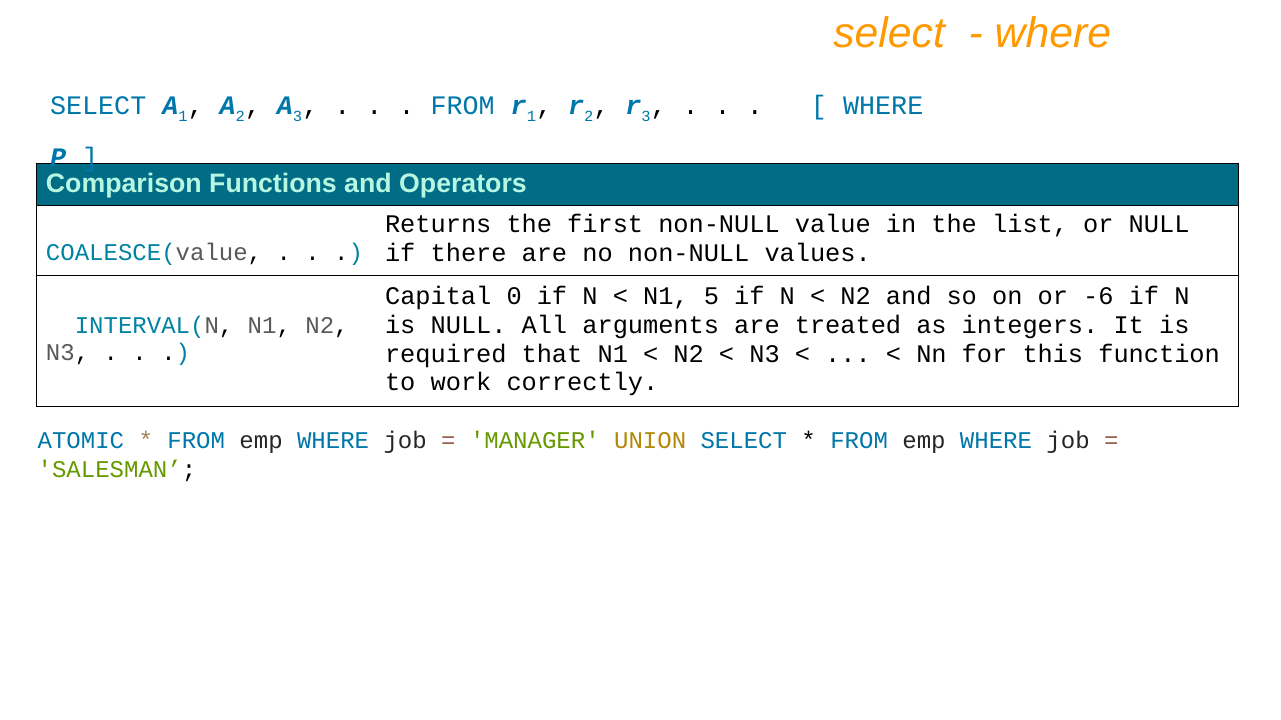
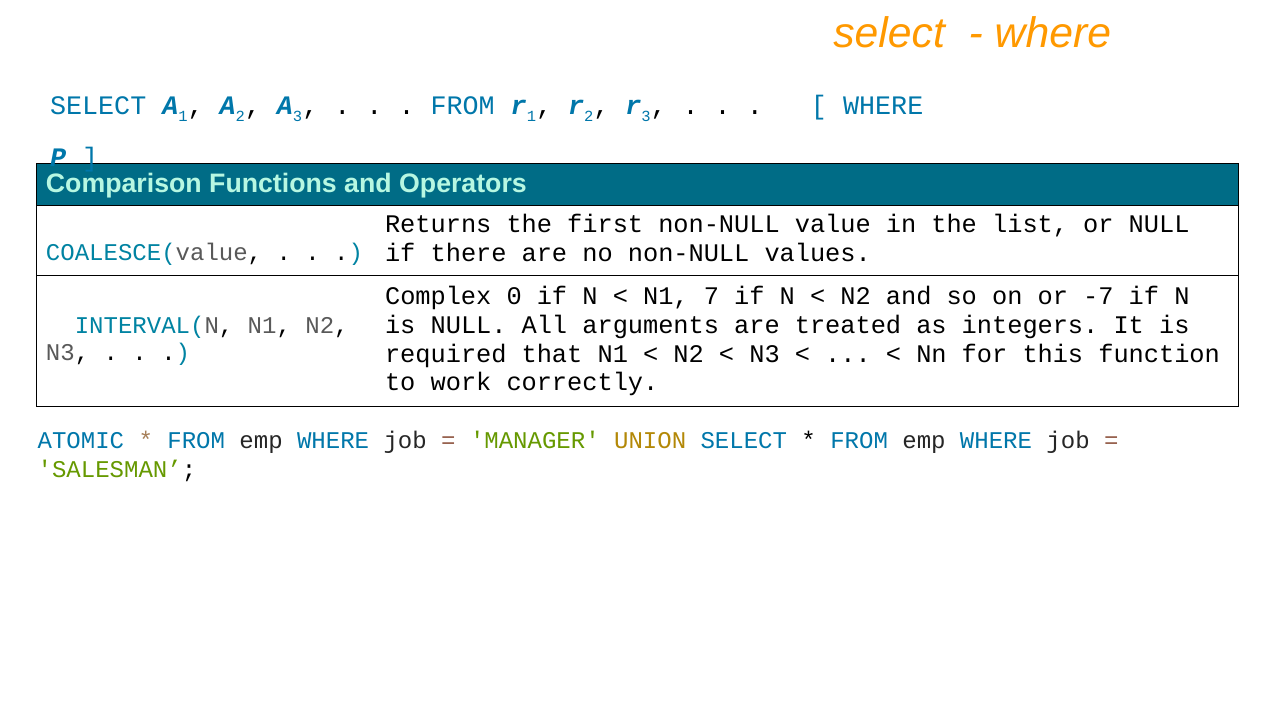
Capital: Capital -> Complex
5: 5 -> 7
-6: -6 -> -7
